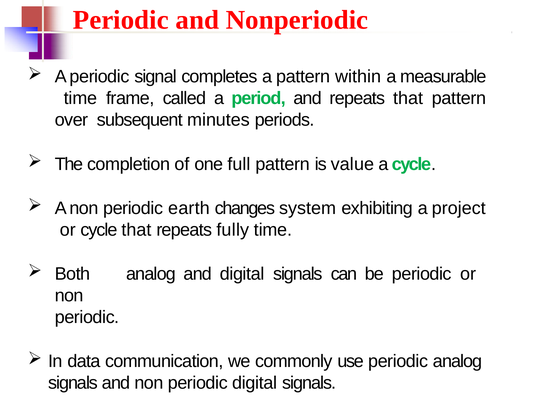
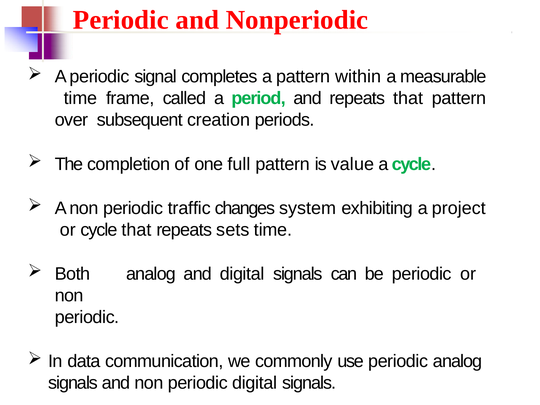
minutes: minutes -> creation
earth: earth -> traffic
fully: fully -> sets
